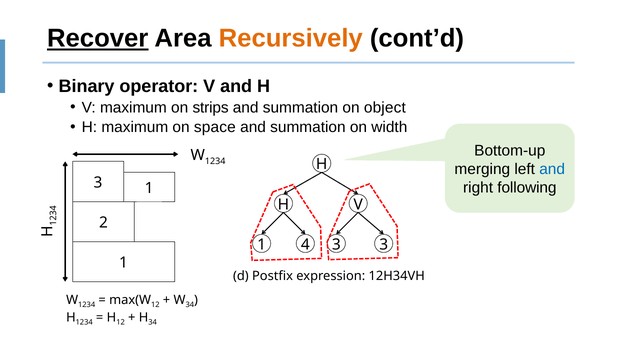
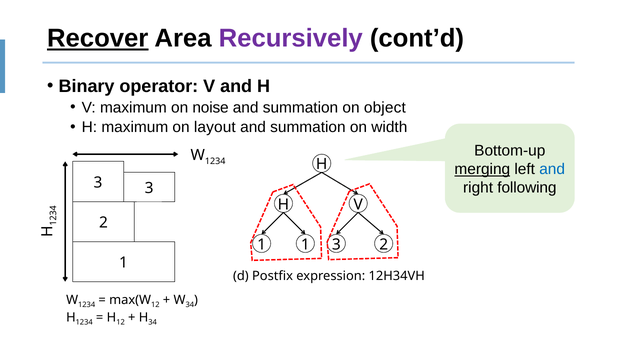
Recursively colour: orange -> purple
strips: strips -> noise
space: space -> layout
merging underline: none -> present
3 1: 1 -> 3
1 4: 4 -> 1
3 3: 3 -> 2
